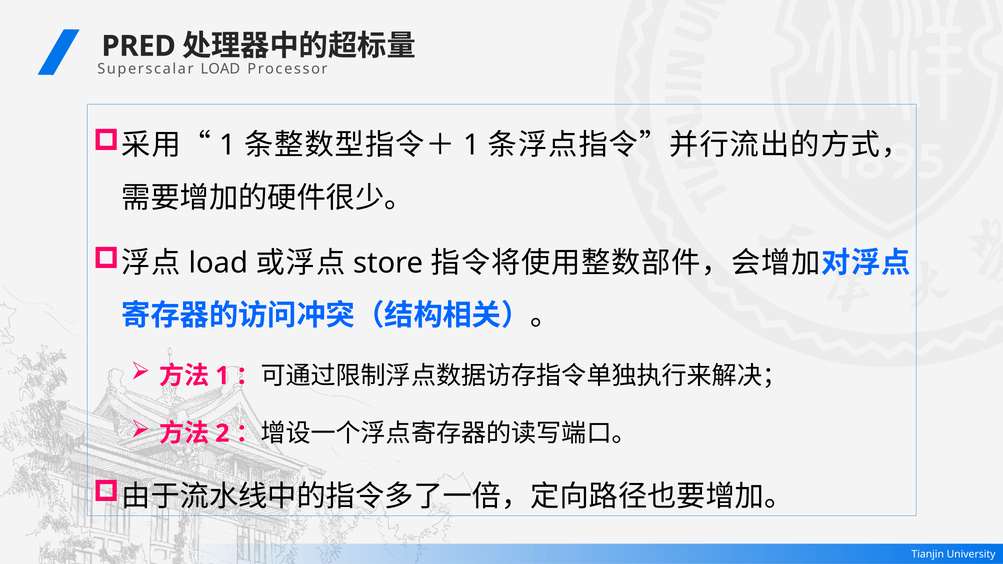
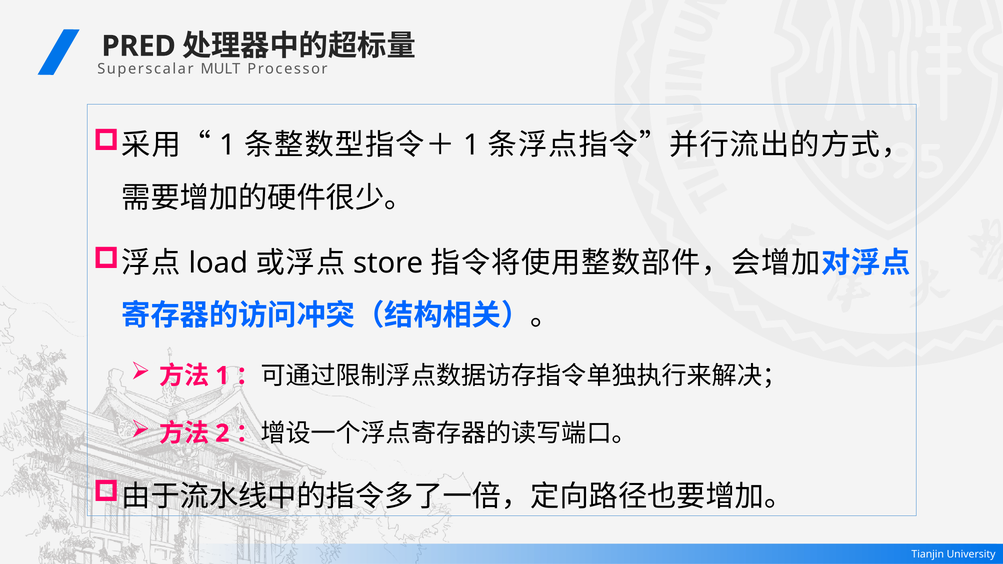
Superscalar LOAD: LOAD -> MULT
